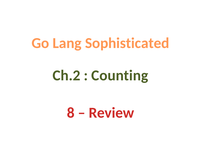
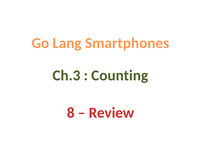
Sophisticated: Sophisticated -> Smartphones
Ch.2: Ch.2 -> Ch.3
